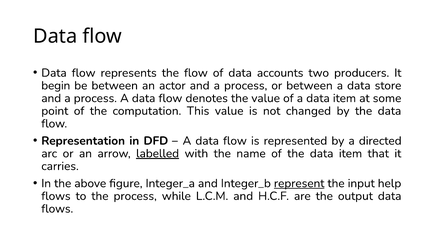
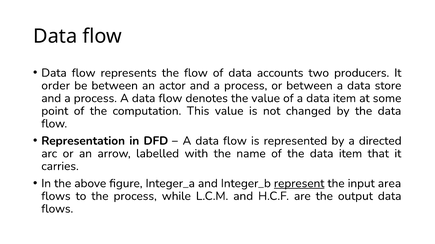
begin: begin -> order
labelled underline: present -> none
help: help -> area
